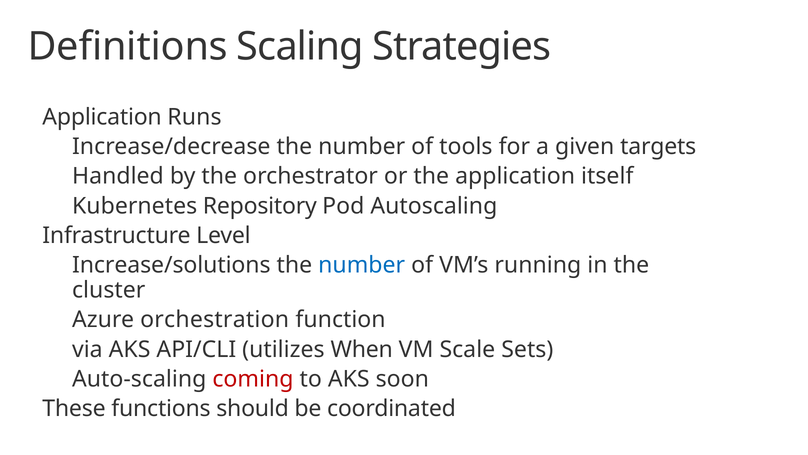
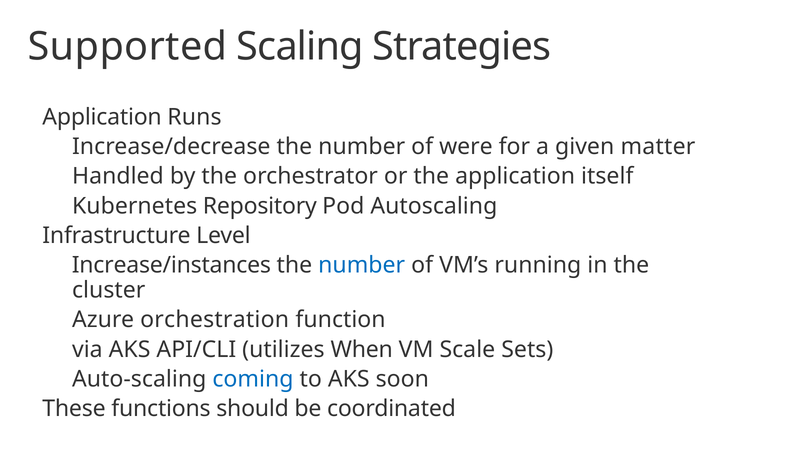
Definitions: Definitions -> Supported
tools: tools -> were
targets: targets -> matter
Increase/solutions: Increase/solutions -> Increase/instances
coming colour: red -> blue
